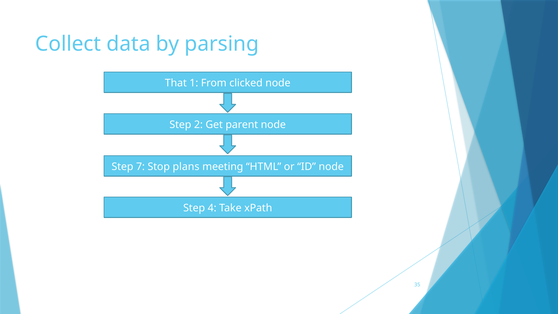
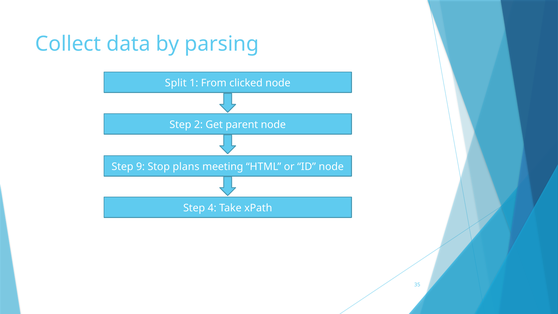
That: That -> Split
7: 7 -> 9
